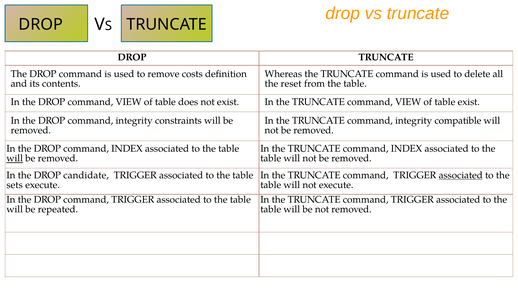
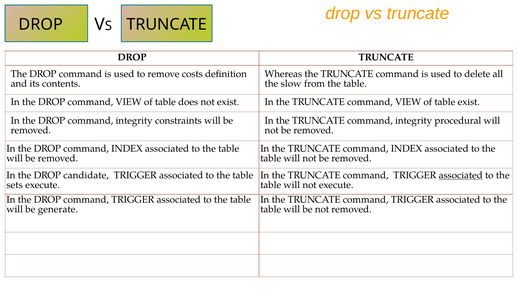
reset: reset -> slow
compatible: compatible -> procedural
will at (15, 158) underline: present -> none
repeated: repeated -> generate
